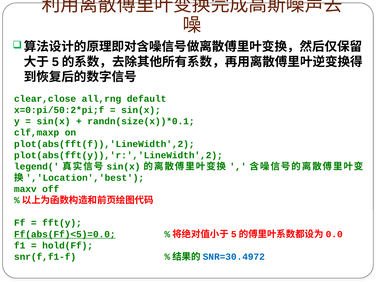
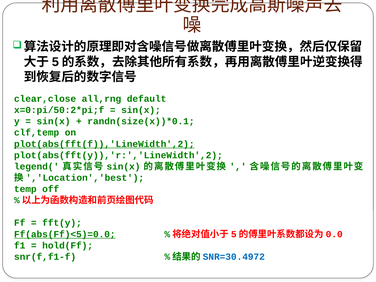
clf,maxp: clf,maxp -> clf,temp
plot(abs(fft(f)),'LineWidth',2 underline: none -> present
maxv: maxv -> temp
